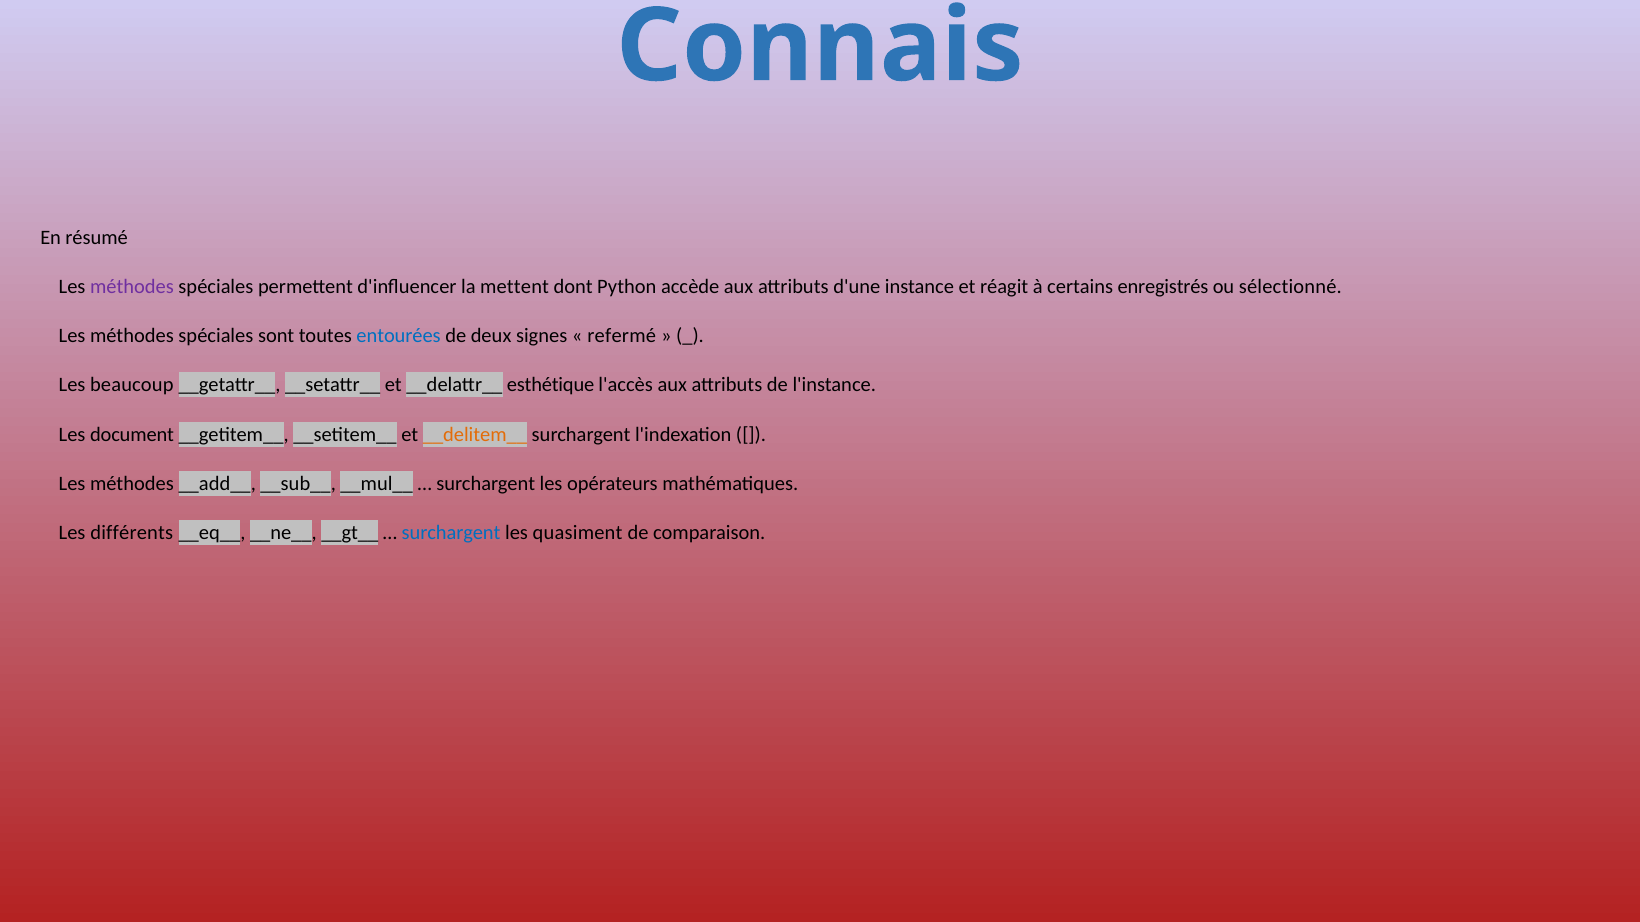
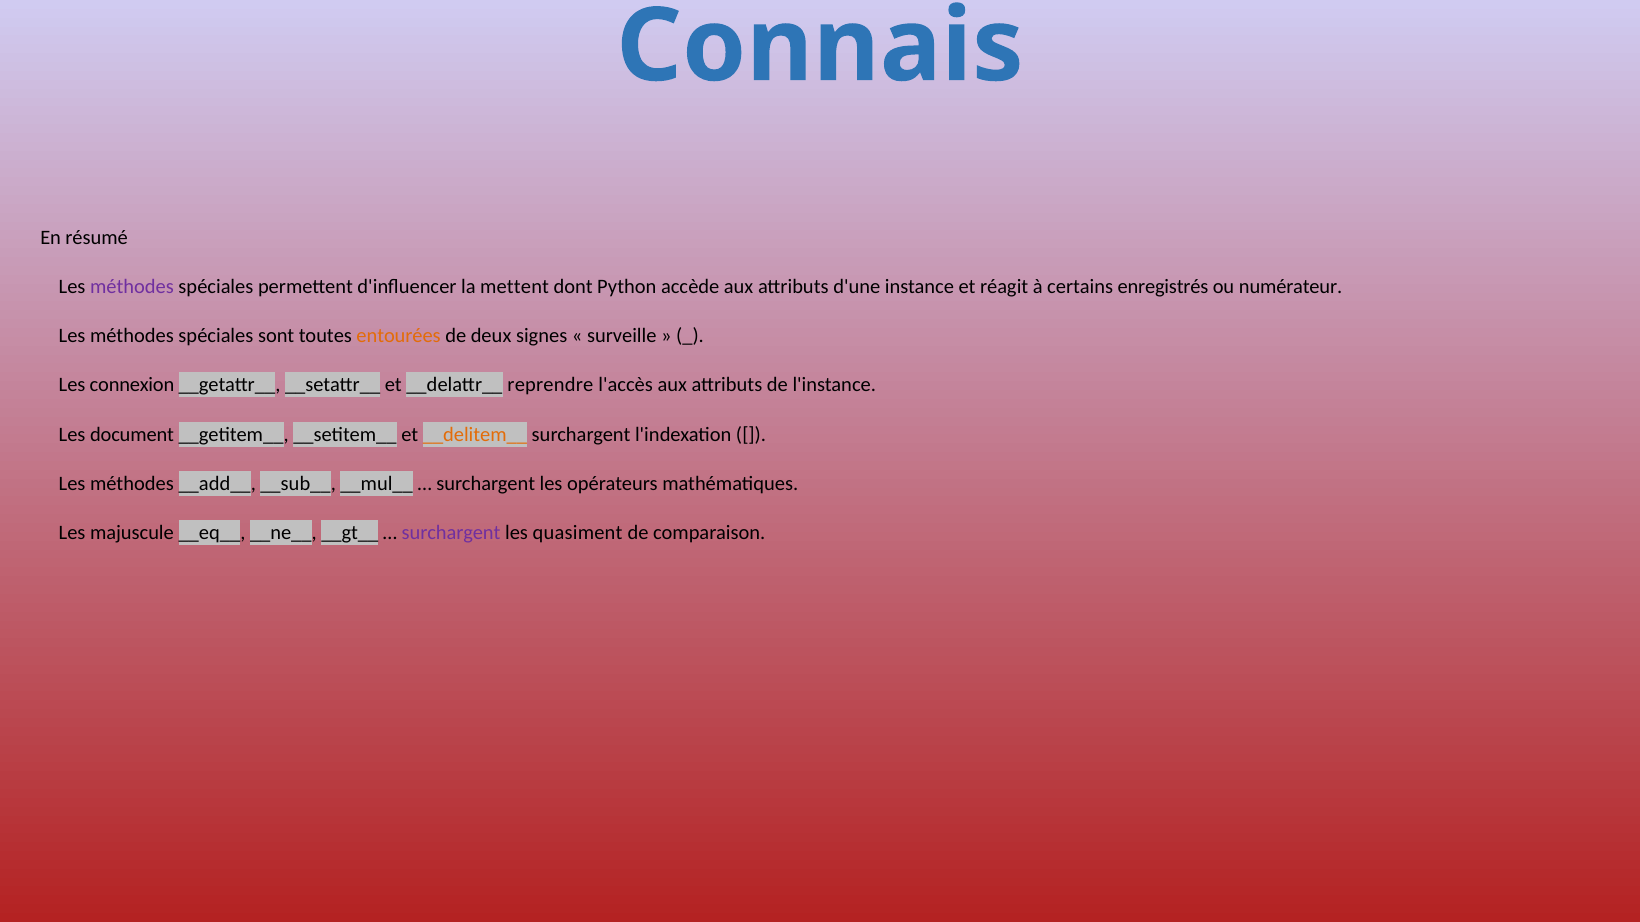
sélectionné: sélectionné -> numérateur
entourées colour: blue -> orange
refermé: refermé -> surveille
beaucoup: beaucoup -> connexion
esthétique: esthétique -> reprendre
différents: différents -> majuscule
surchargent at (451, 533) colour: blue -> purple
